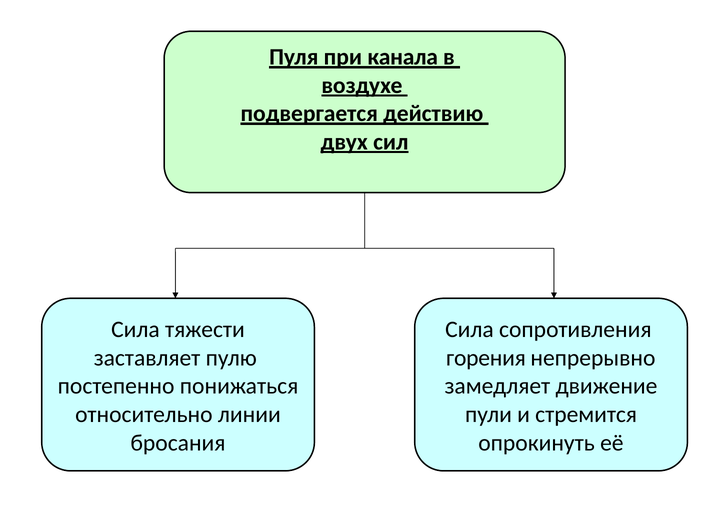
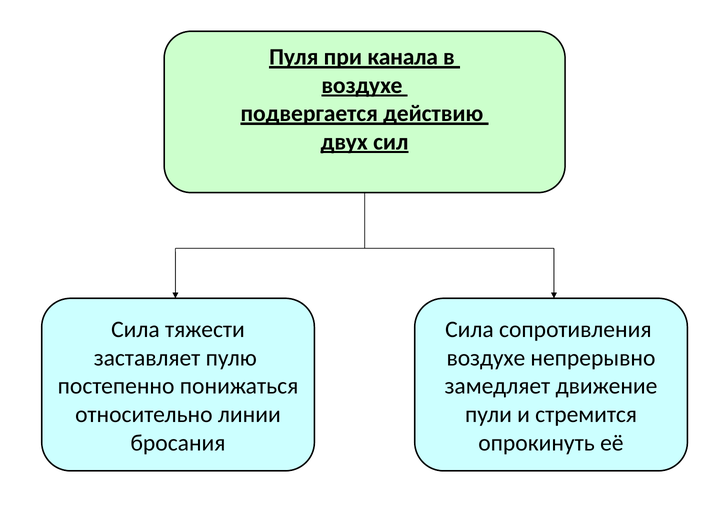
горения at (486, 358): горения -> воздухе
